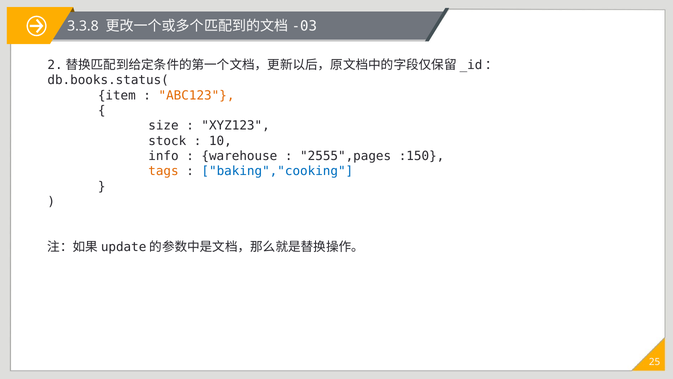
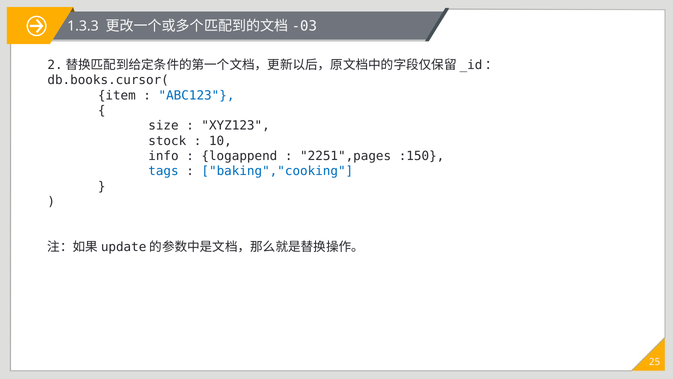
3.3.8: 3.3.8 -> 1.3.3
db.books.status(: db.books.status( -> db.books.cursor(
ABC123 colour: orange -> blue
warehouse: warehouse -> logappend
2555",pages: 2555",pages -> 2251",pages
tags colour: orange -> blue
